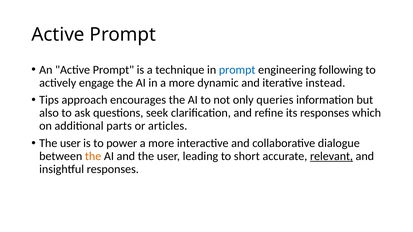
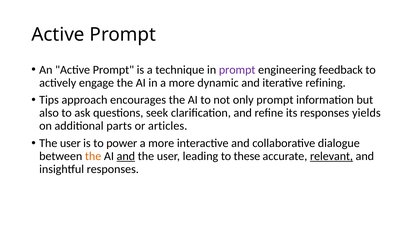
prompt at (237, 70) colour: blue -> purple
following: following -> feedback
instead: instead -> refining
only queries: queries -> prompt
which: which -> yields
and at (126, 157) underline: none -> present
short: short -> these
